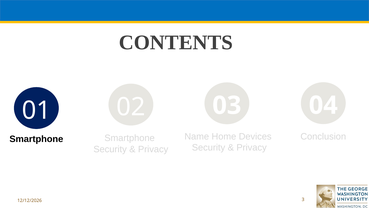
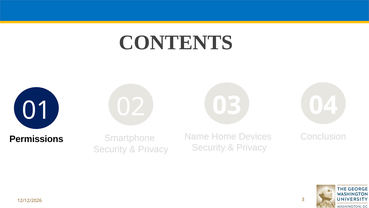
Smartphone at (36, 139): Smartphone -> Permissions
